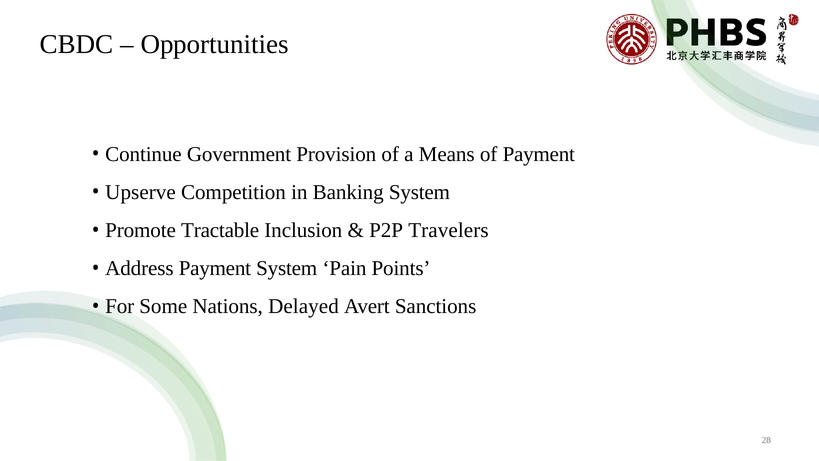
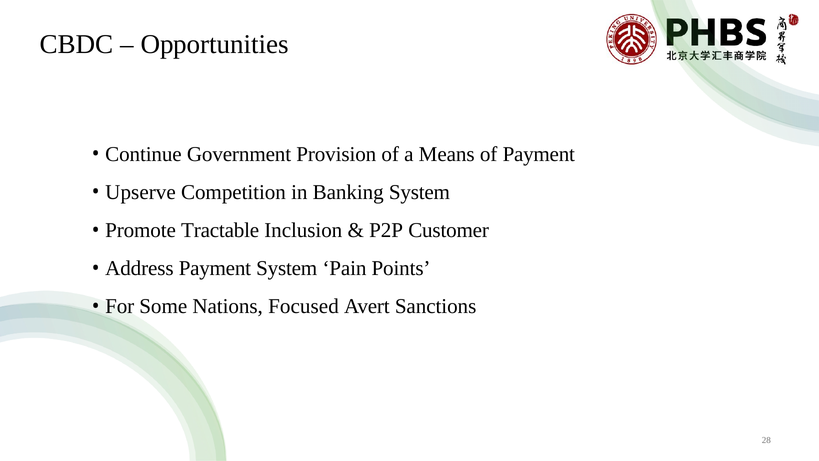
Travelers: Travelers -> Customer
Delayed: Delayed -> Focused
